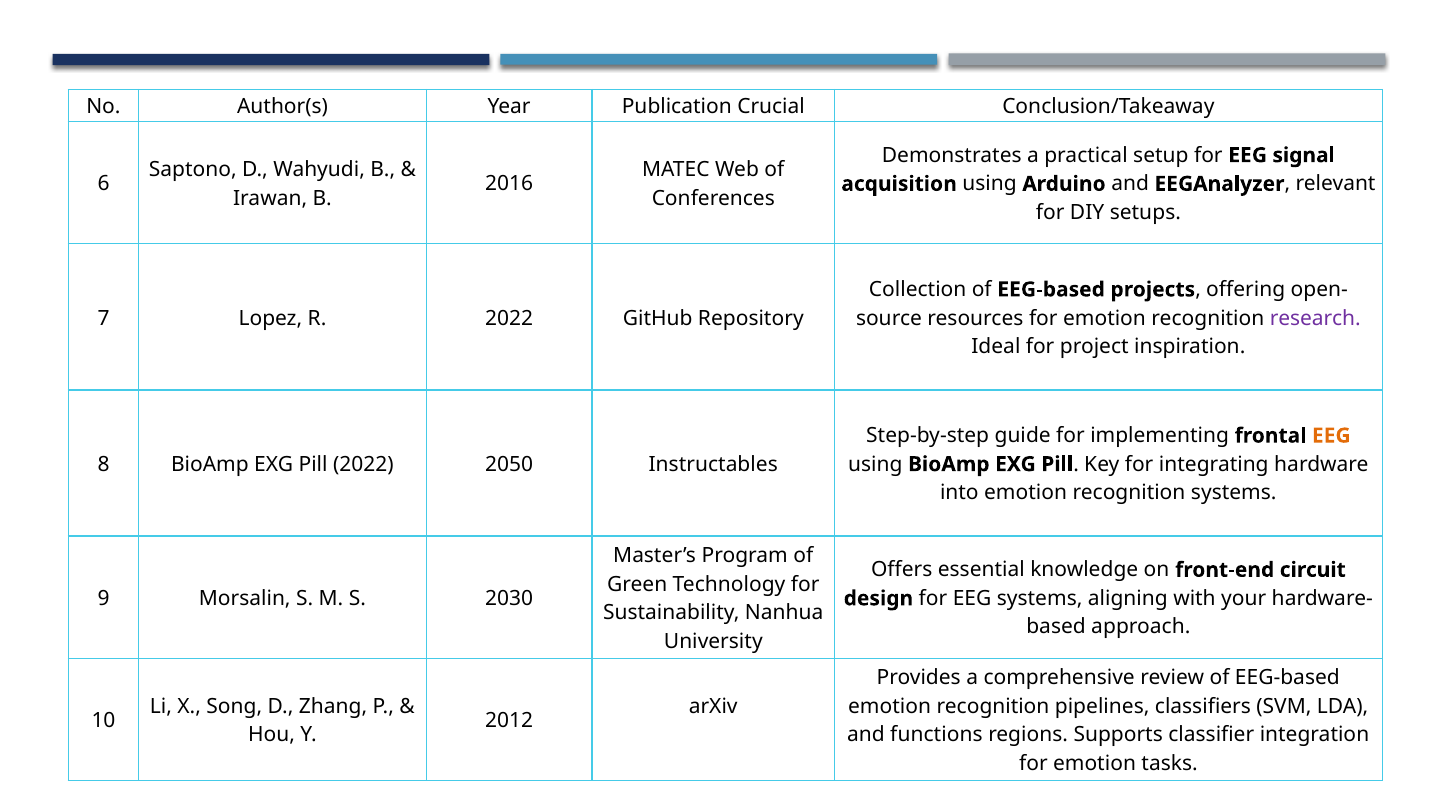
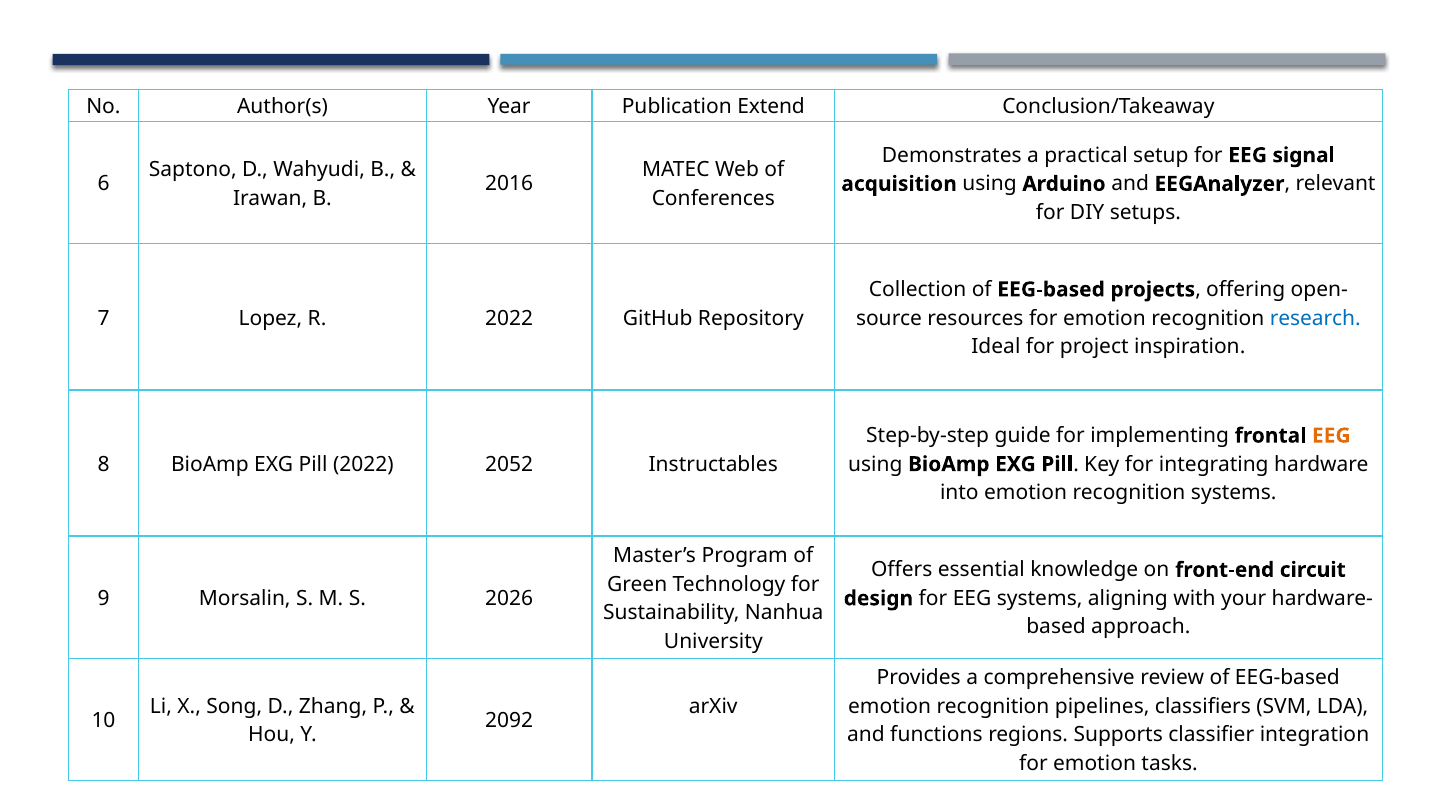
Crucial: Crucial -> Extend
research colour: purple -> blue
2050: 2050 -> 2052
2030: 2030 -> 2026
2012: 2012 -> 2092
